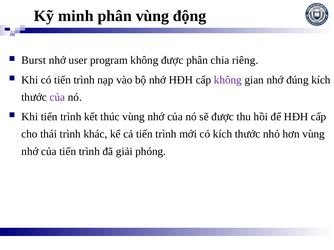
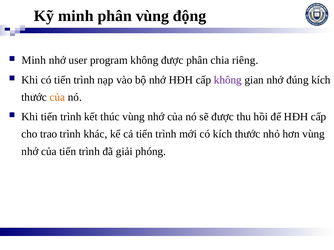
Burst at (34, 60): Burst -> Minh
của at (57, 97) colour: purple -> orange
thái: thái -> trao
